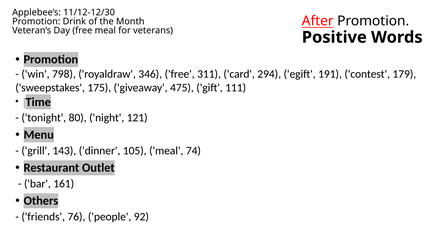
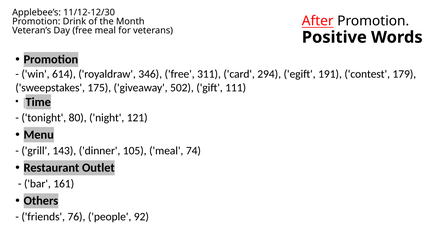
798: 798 -> 614
475: 475 -> 502
